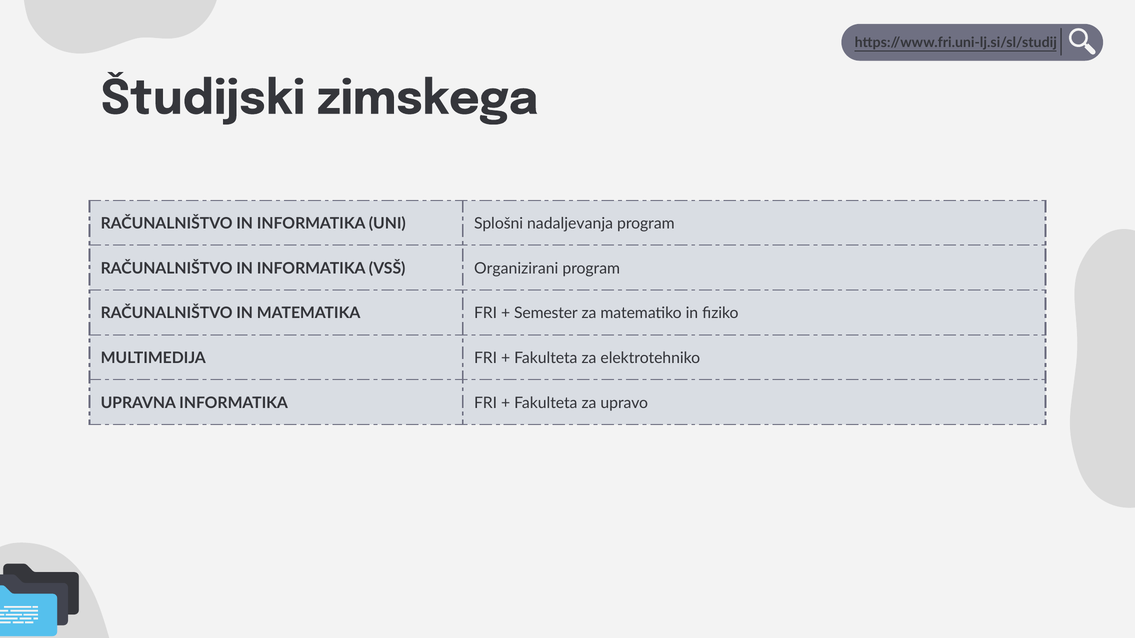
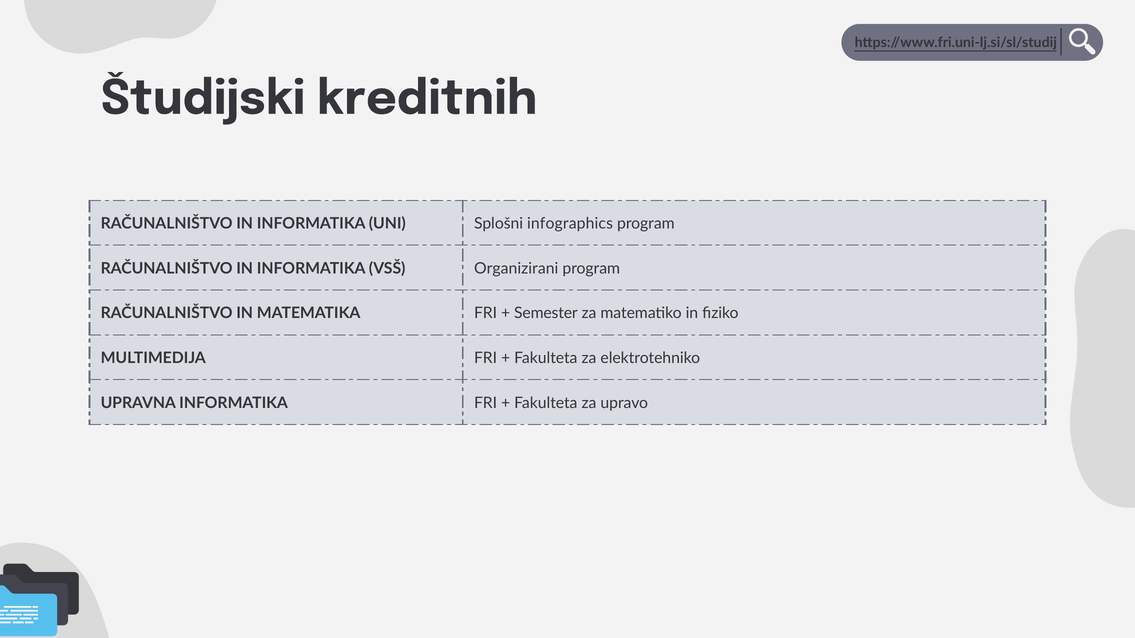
zimskega: zimskega -> kreditnih
nadaljevanja: nadaljevanja -> infographics
